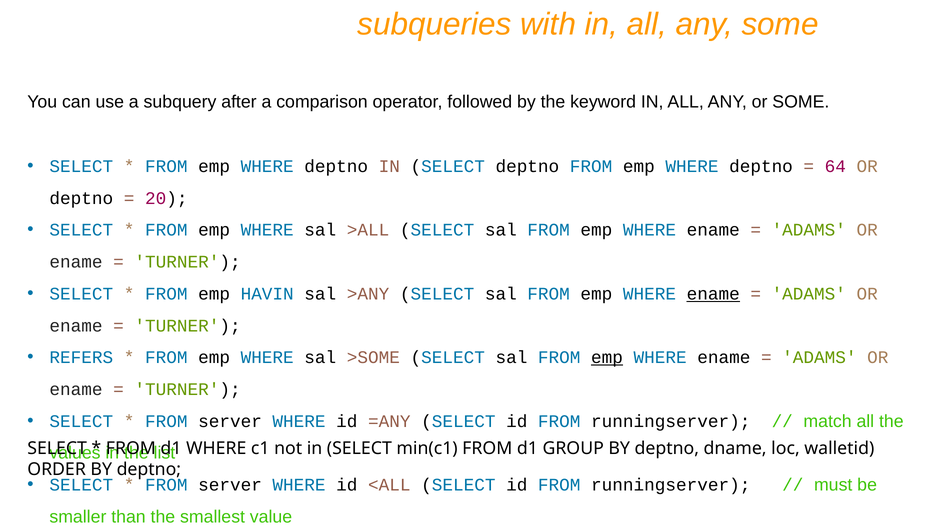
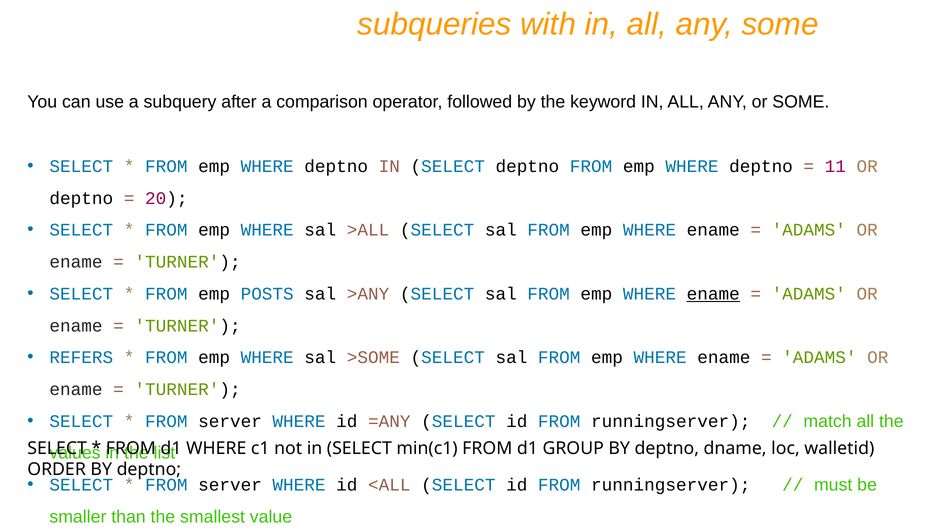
64: 64 -> 11
HAVIN: HAVIN -> POSTS
emp at (607, 358) underline: present -> none
